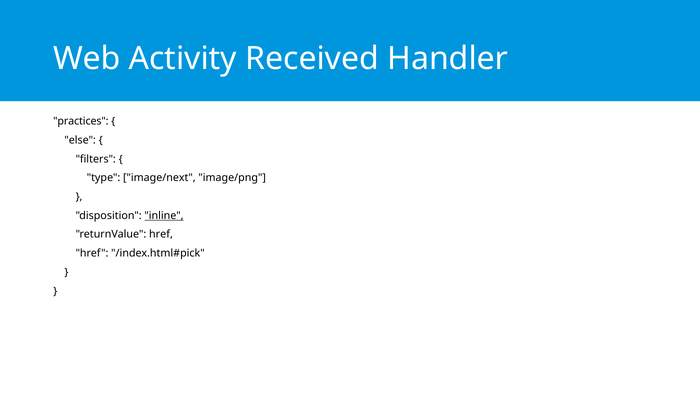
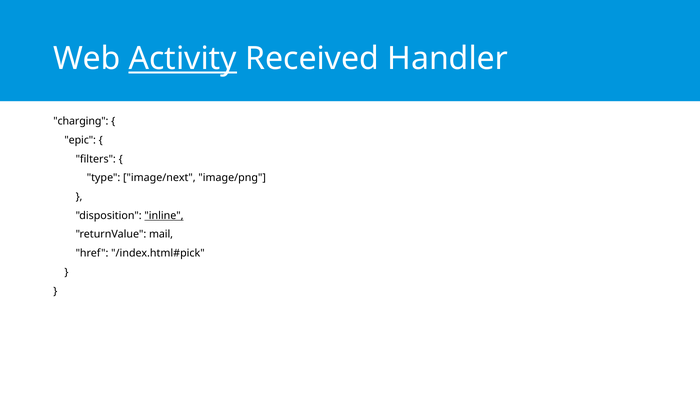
Activity underline: none -> present
practices: practices -> charging
else: else -> epic
returnValue href: href -> mail
